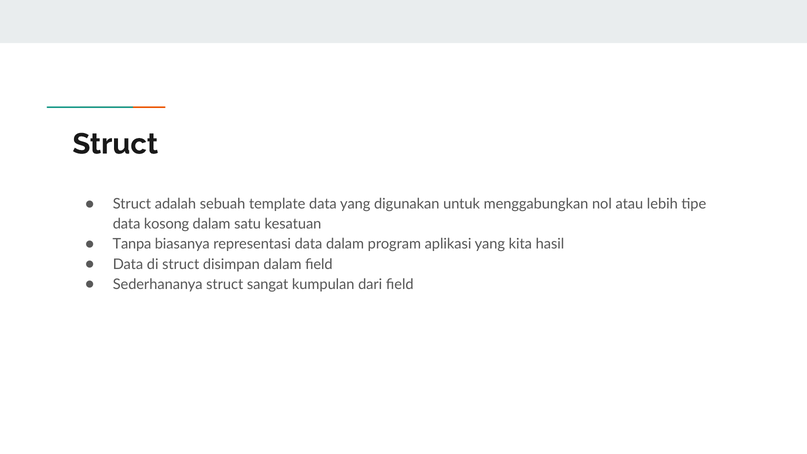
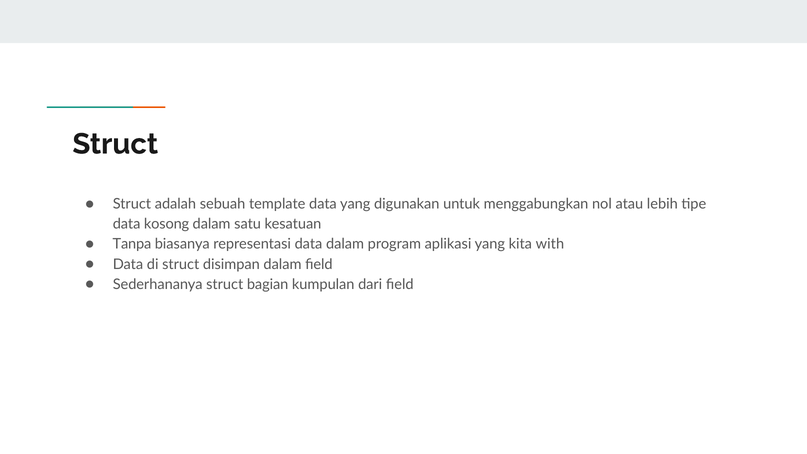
hasil: hasil -> with
sangat: sangat -> bagian
